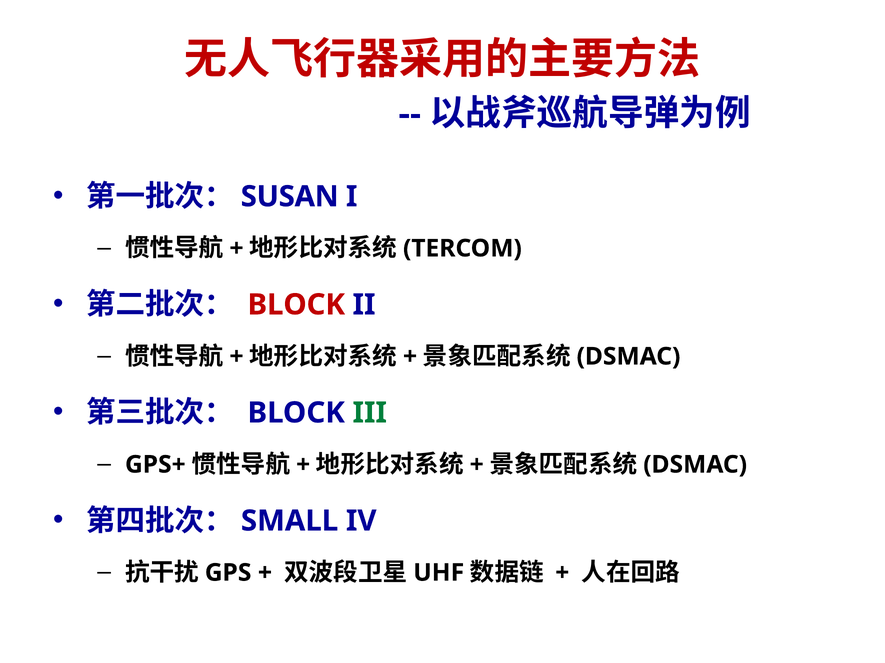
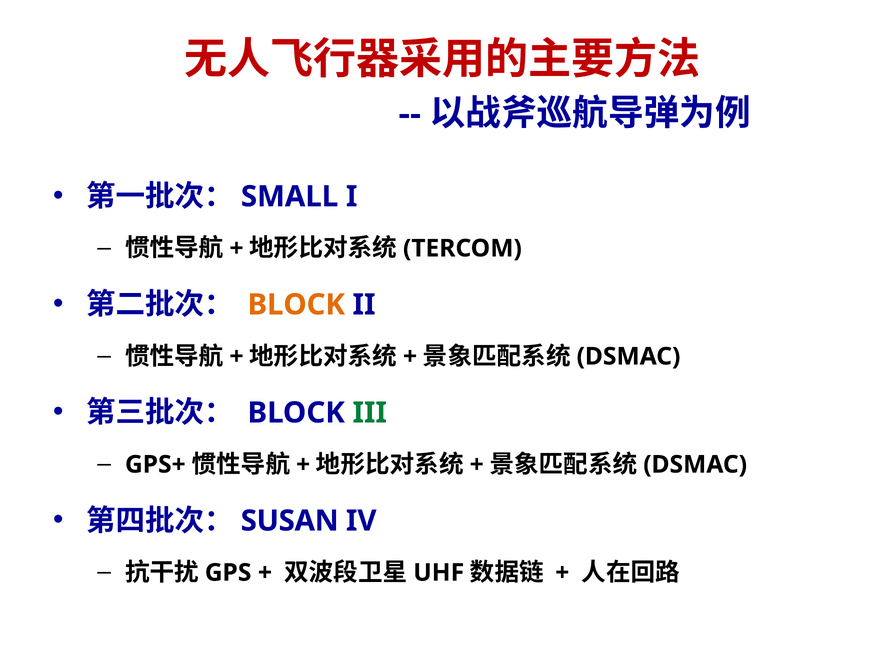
SUSAN: SUSAN -> SMALL
BLOCK at (296, 305) colour: red -> orange
SMALL: SMALL -> SUSAN
